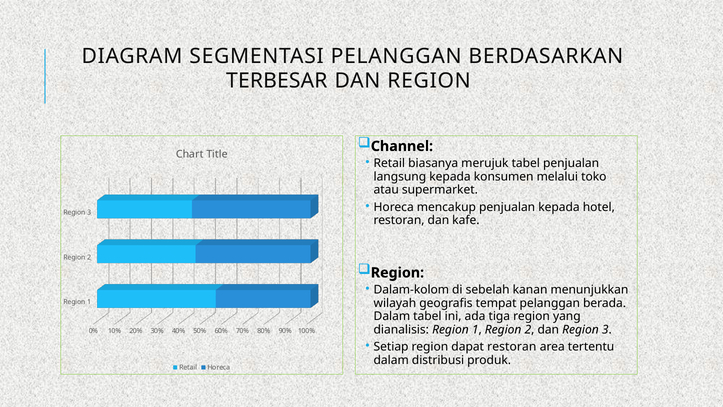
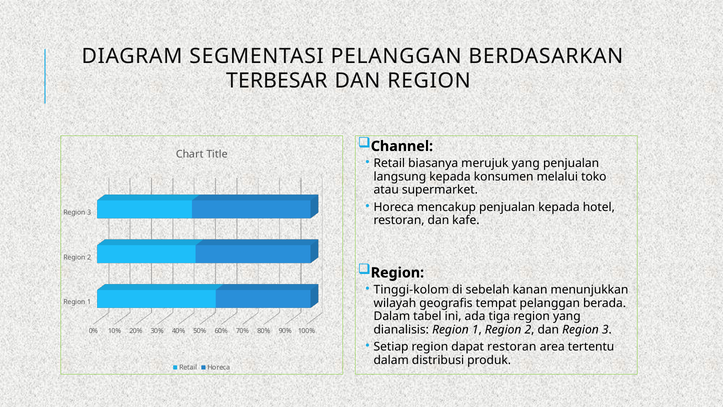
merujuk tabel: tabel -> yang
Dalam-kolom: Dalam-kolom -> Tinggi-kolom
